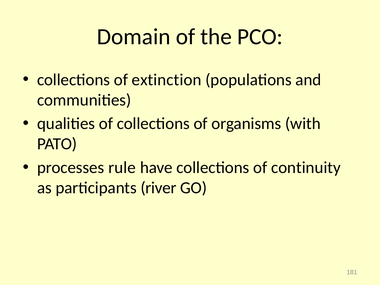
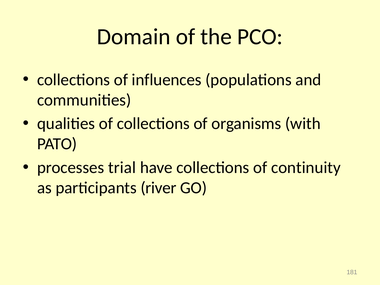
extinction: extinction -> influences
rule: rule -> trial
